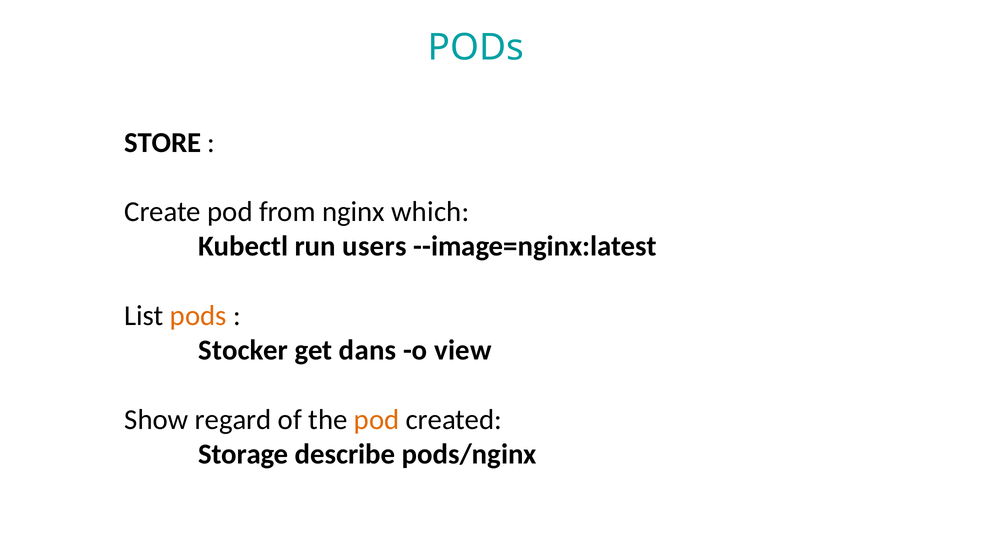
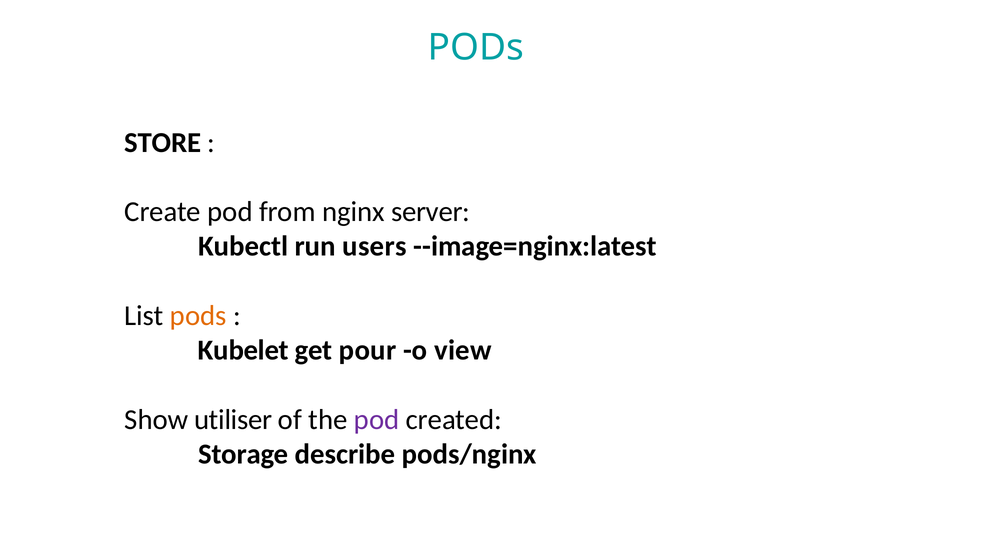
which: which -> server
Stocker: Stocker -> Kubelet
dans: dans -> pour
regard: regard -> utiliser
pod at (377, 419) colour: orange -> purple
